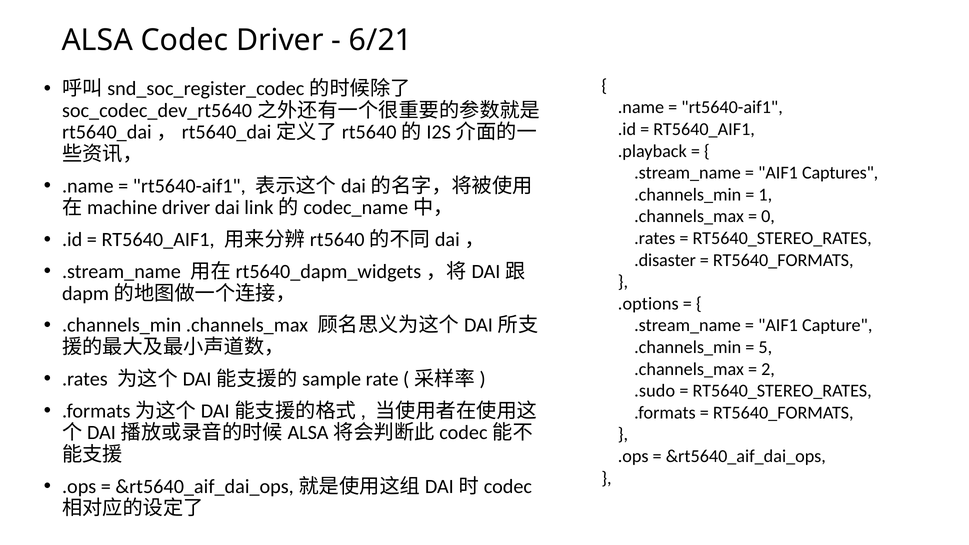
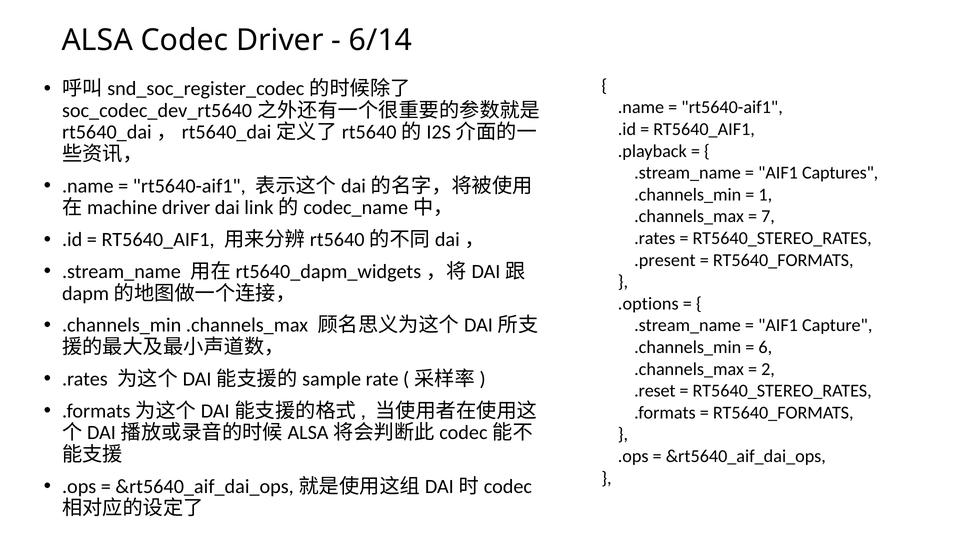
6/21: 6/21 -> 6/14
0: 0 -> 7
.disaster: .disaster -> .present
5: 5 -> 6
.sudo: .sudo -> .reset
